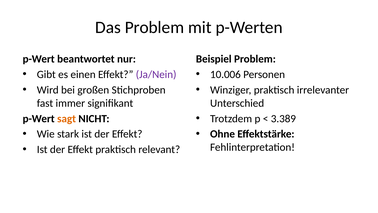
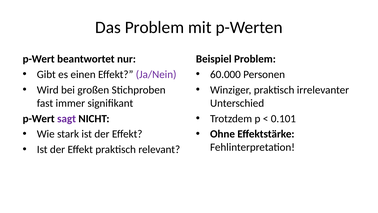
10.006: 10.006 -> 60.000
3.389: 3.389 -> 0.101
sagt colour: orange -> purple
